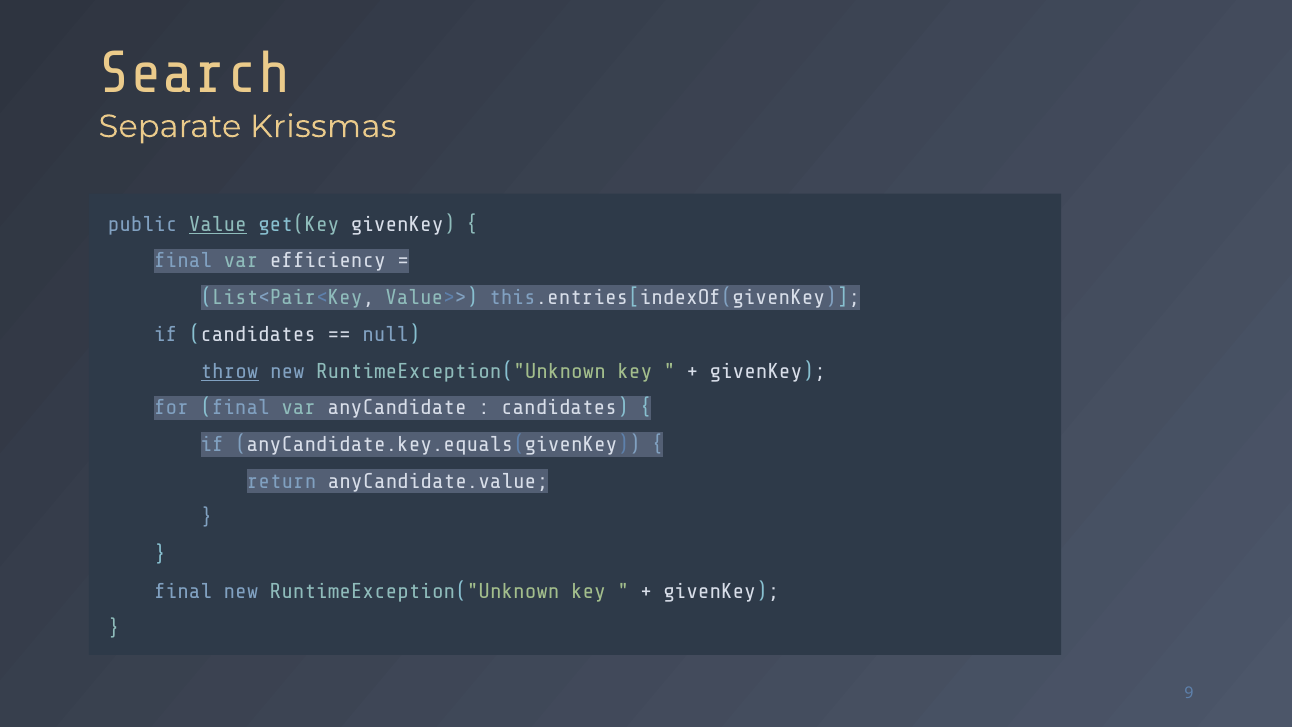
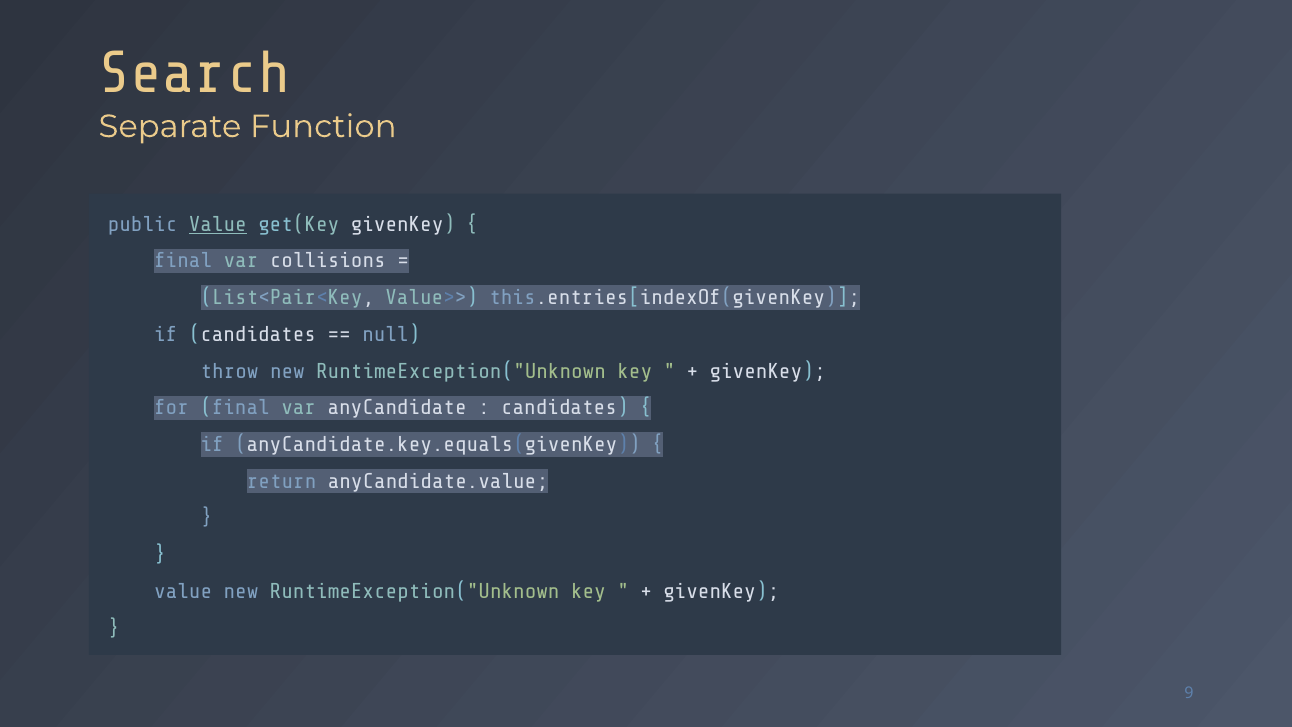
Krissmas: Krissmas -> Function
efficiency: efficiency -> collisions
throw underline: present -> none
final at (183, 591): final -> value
